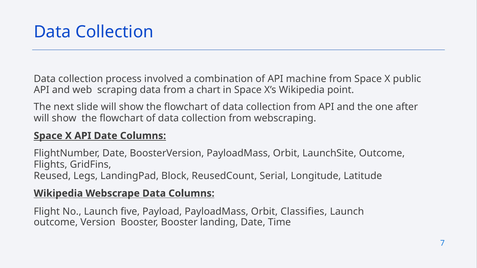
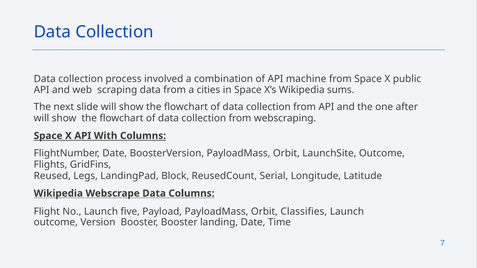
chart: chart -> cities
point: point -> sums
API Date: Date -> With
